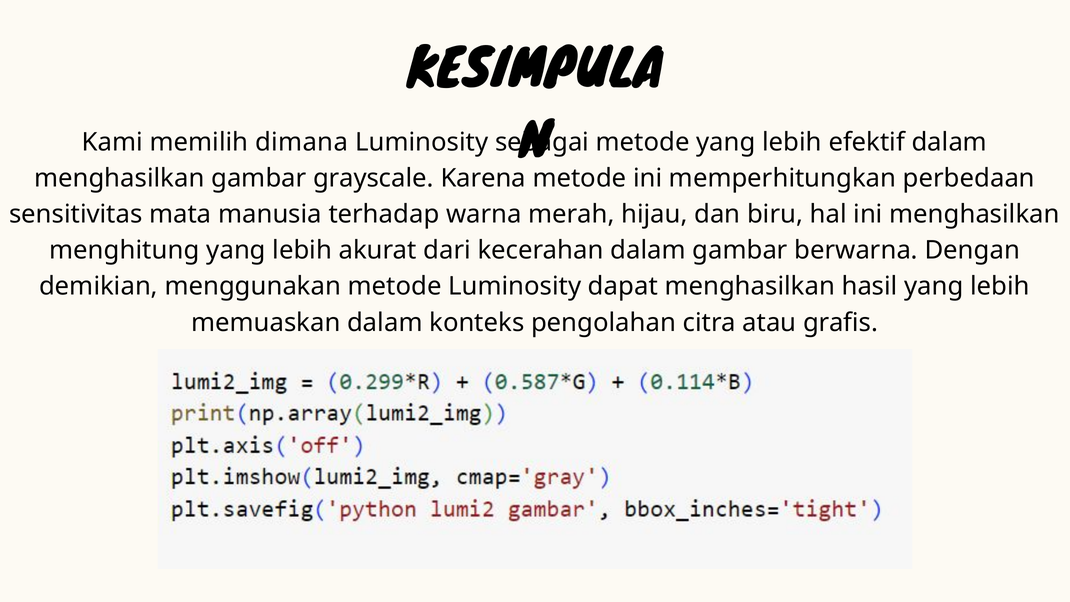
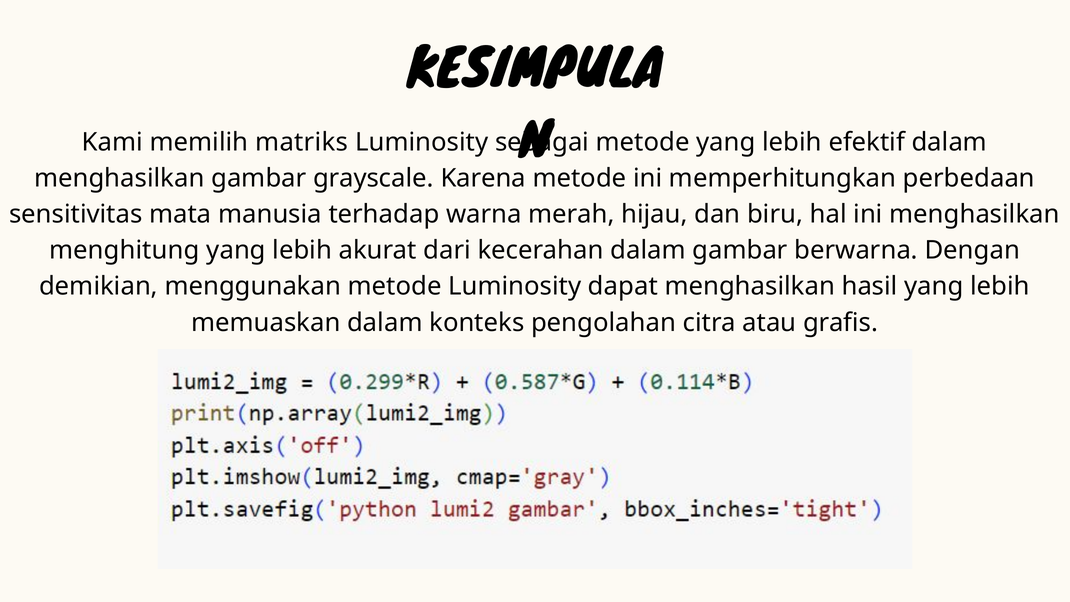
dimana: dimana -> matriks
